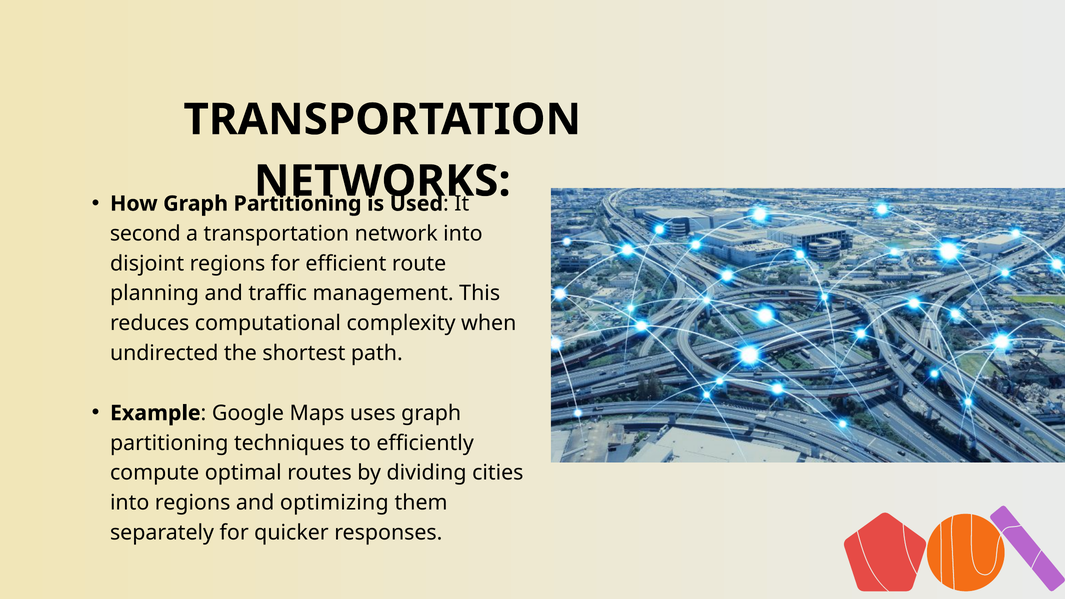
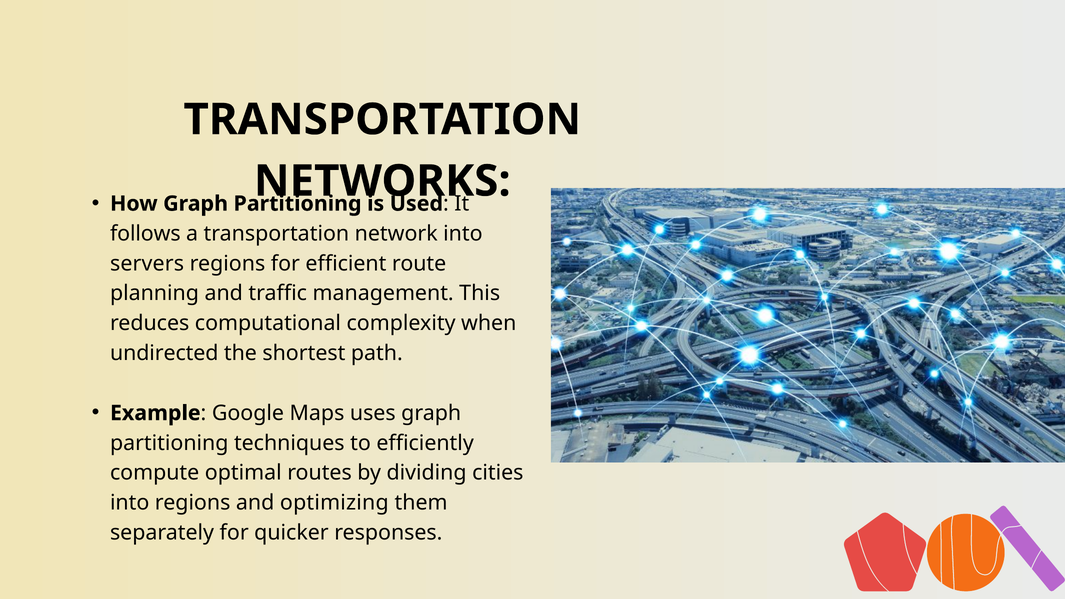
second: second -> follows
disjoint: disjoint -> servers
